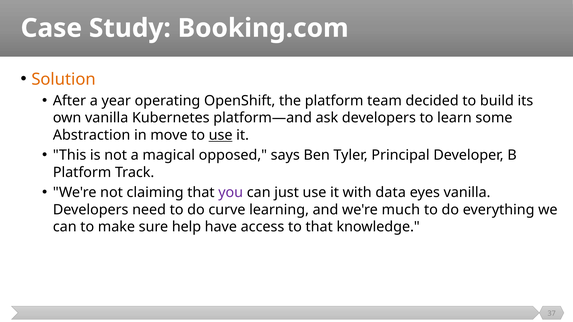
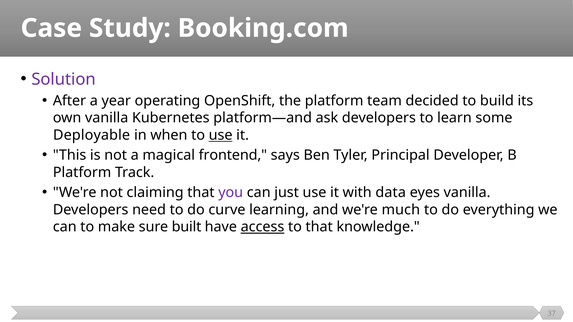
Solution colour: orange -> purple
Abstraction: Abstraction -> Deployable
move: move -> when
opposed: opposed -> frontend
help: help -> built
access underline: none -> present
